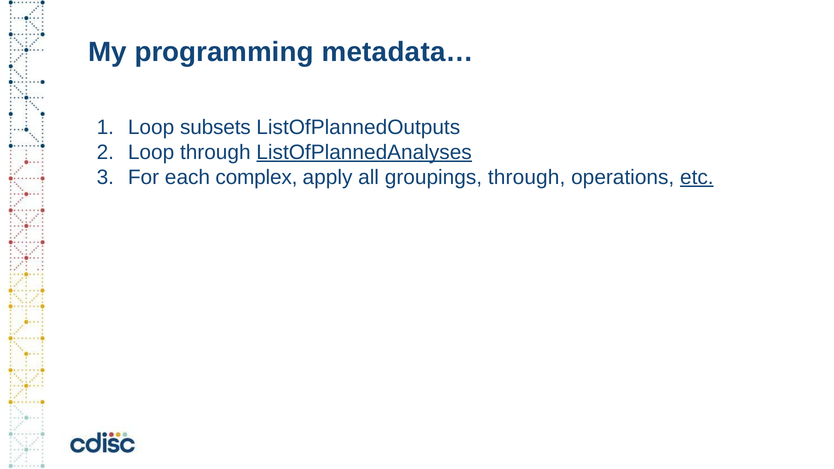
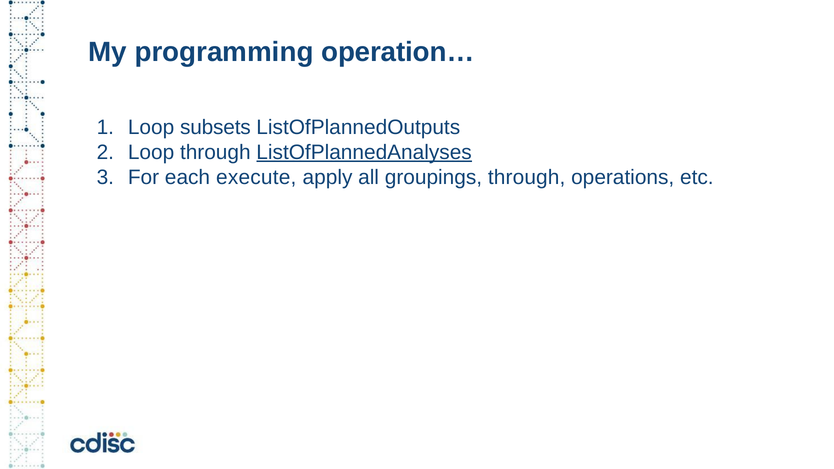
metadata…: metadata… -> operation…
complex: complex -> execute
etc underline: present -> none
